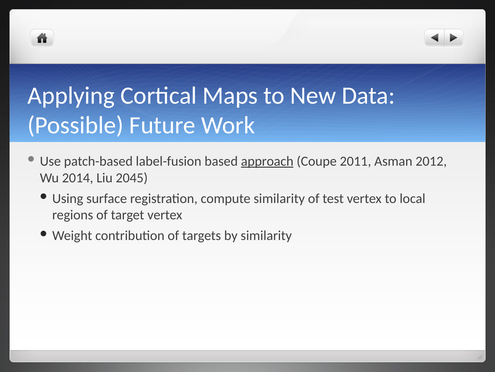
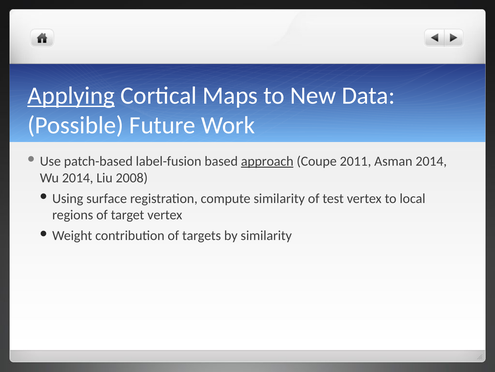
Applying underline: none -> present
Asman 2012: 2012 -> 2014
2045: 2045 -> 2008
